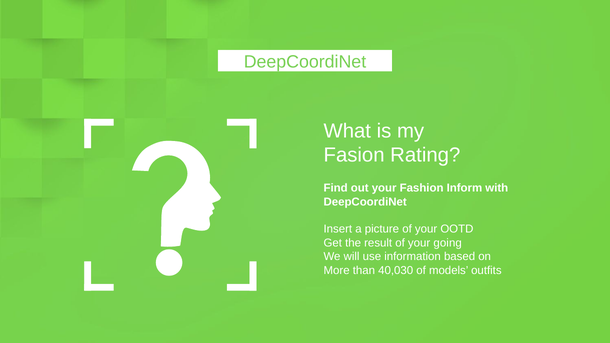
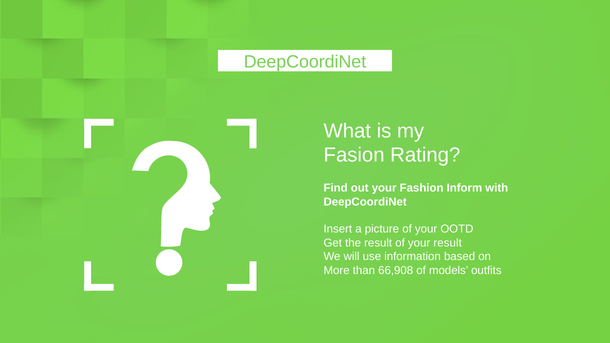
your going: going -> result
40,030: 40,030 -> 66,908
